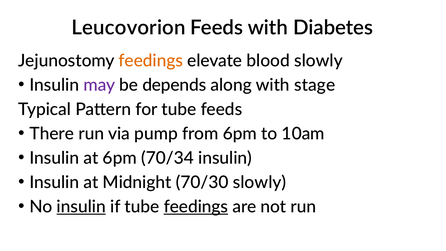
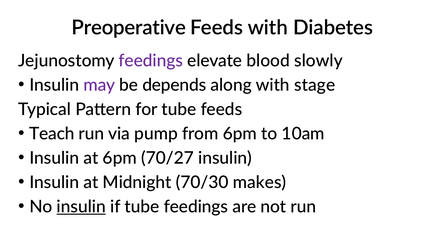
Leucovorion: Leucovorion -> Preoperative
feedings at (151, 61) colour: orange -> purple
There: There -> Teach
70/34: 70/34 -> 70/27
70/30 slowly: slowly -> makes
feedings at (196, 207) underline: present -> none
